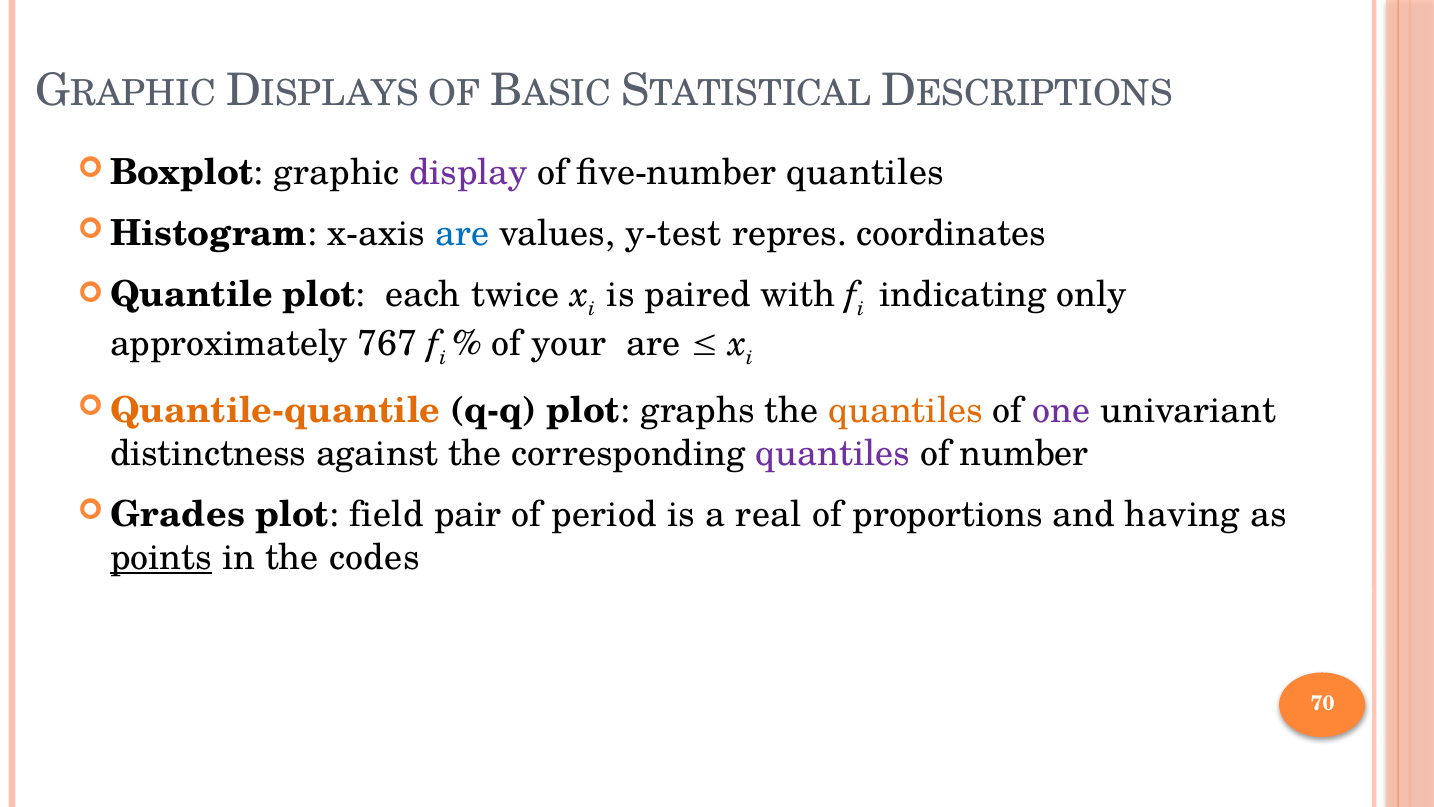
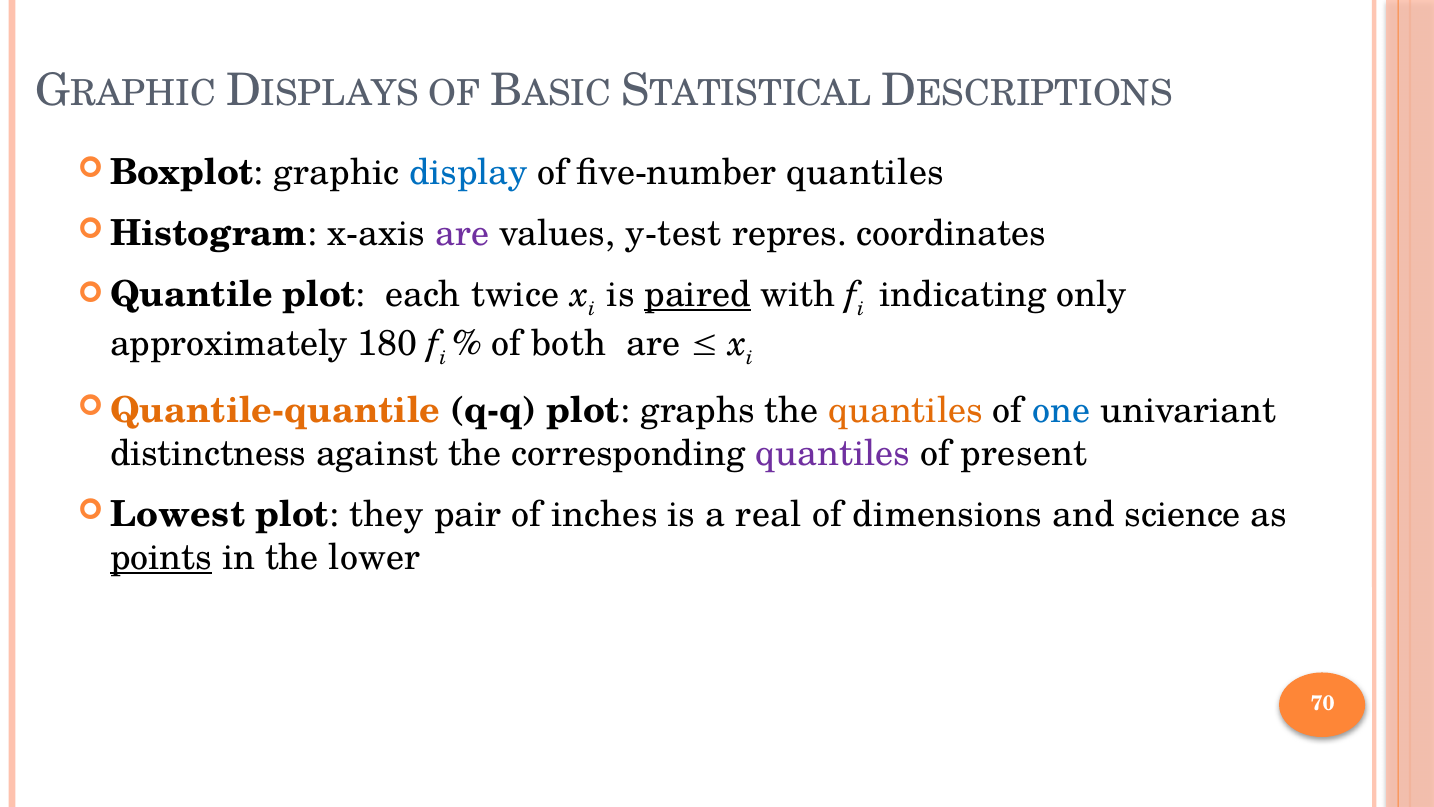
display colour: purple -> blue
are at (462, 234) colour: blue -> purple
paired underline: none -> present
767: 767 -> 180
your: your -> both
one colour: purple -> blue
number: number -> present
Grades: Grades -> Lowest
field: field -> they
period: period -> inches
proportions: proportions -> dimensions
having: having -> science
codes: codes -> lower
